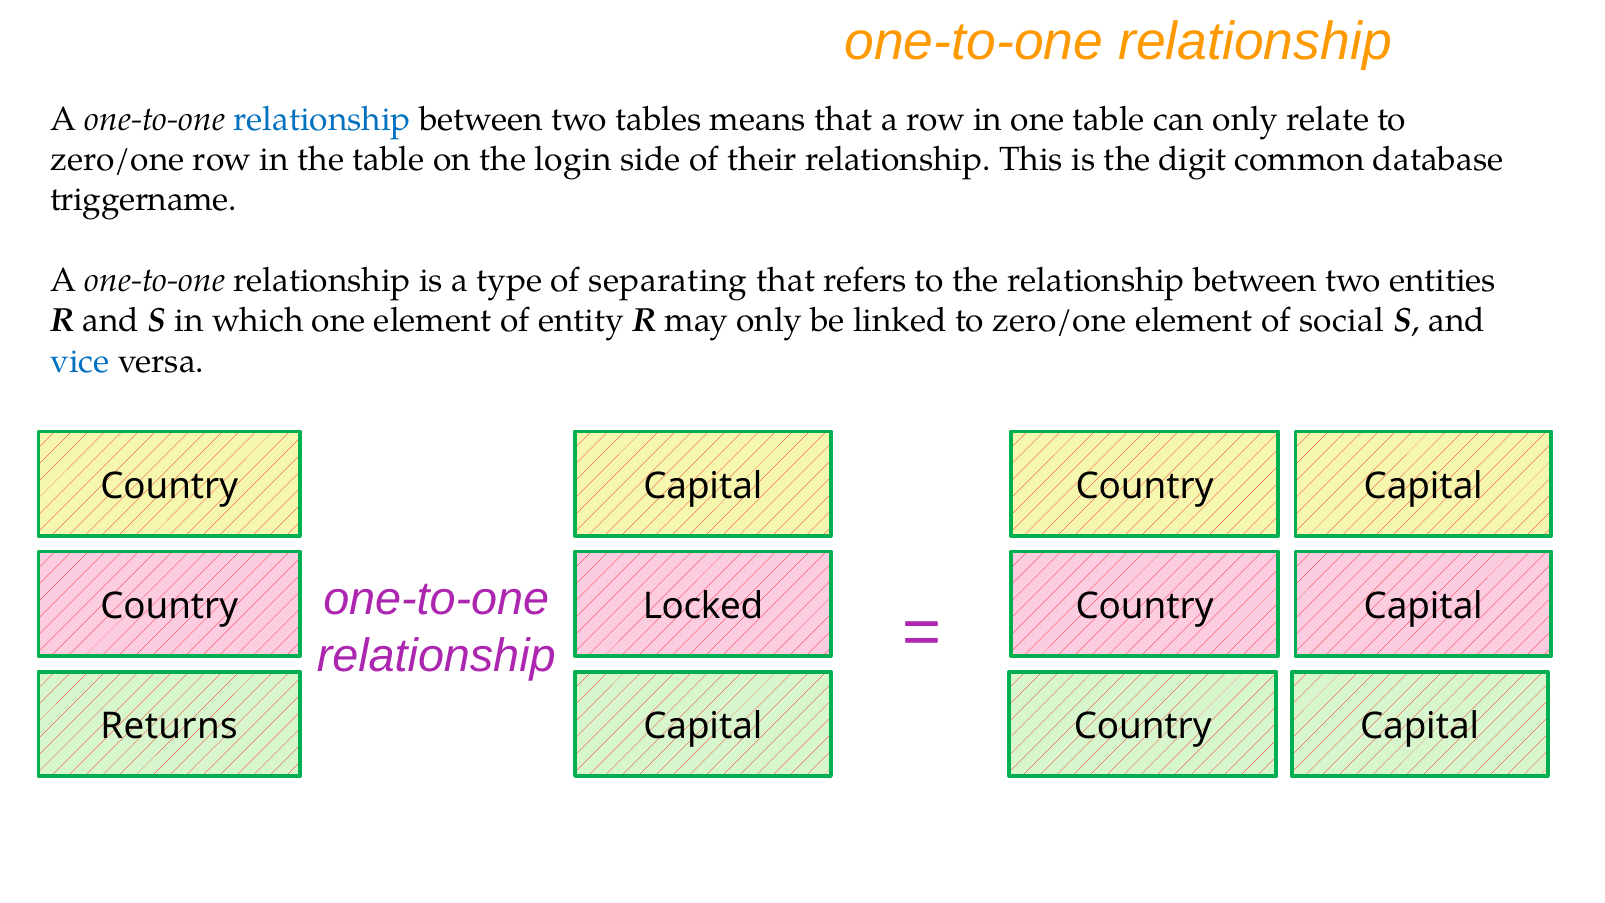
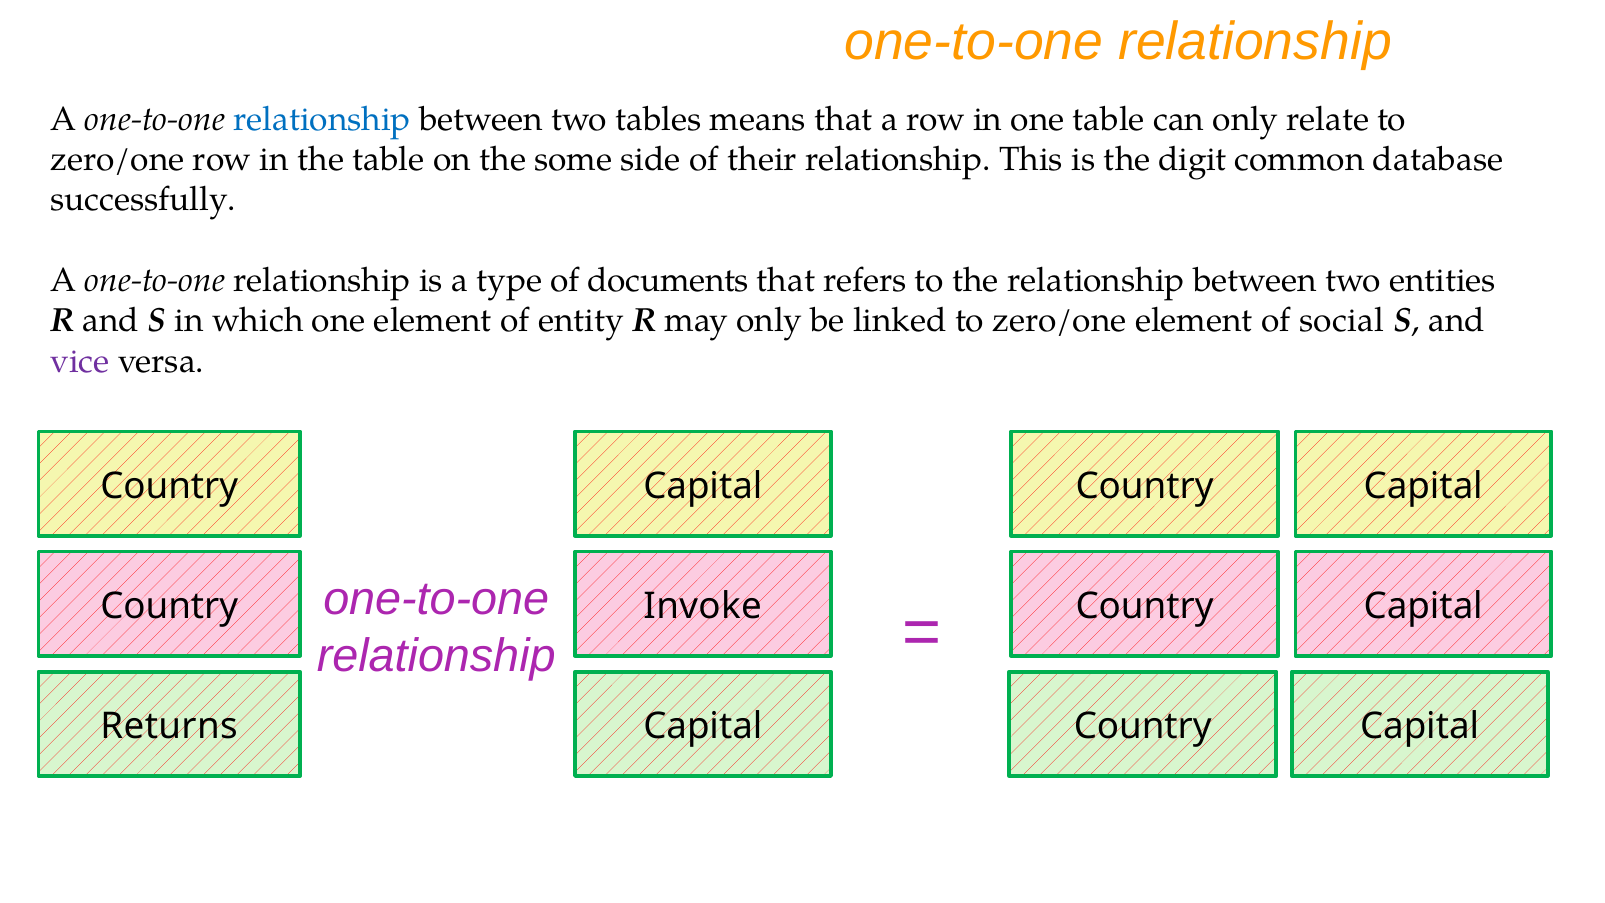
login: login -> some
triggername: triggername -> successfully
separating: separating -> documents
vice colour: blue -> purple
Locked: Locked -> Invoke
